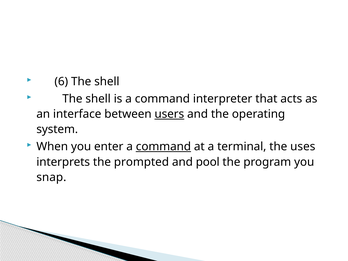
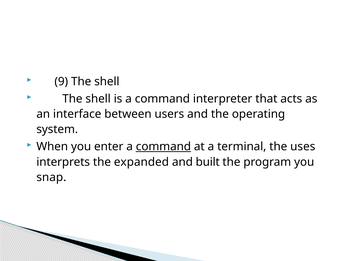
6: 6 -> 9
users underline: present -> none
prompted: prompted -> expanded
pool: pool -> built
